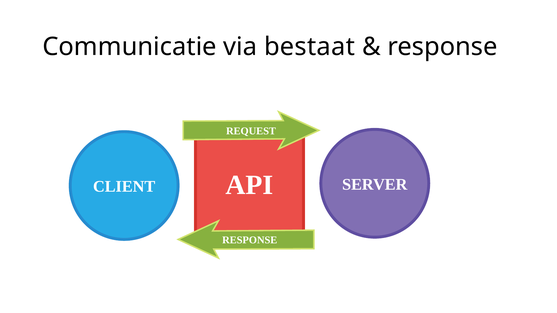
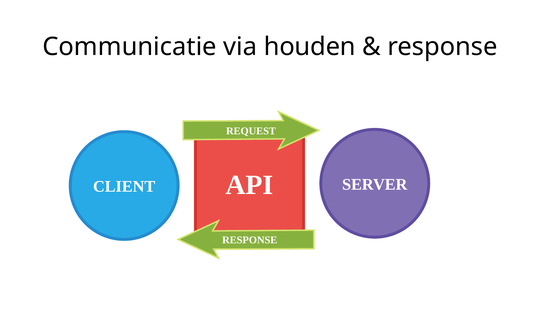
bestaat: bestaat -> houden
